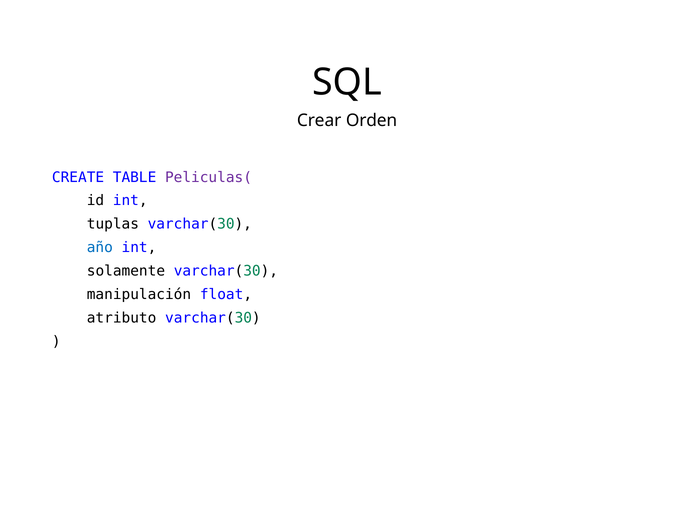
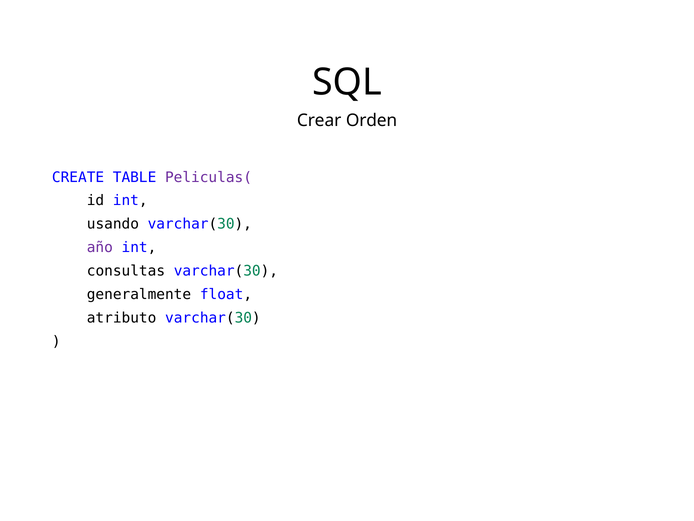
tuplas: tuplas -> usando
año colour: blue -> purple
solamente: solamente -> consultas
manipulación: manipulación -> generalmente
